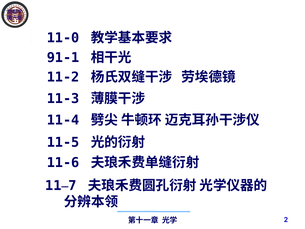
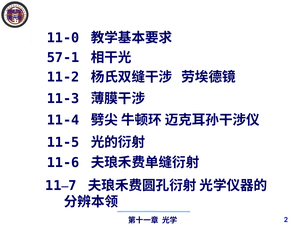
91-1: 91-1 -> 57-1
